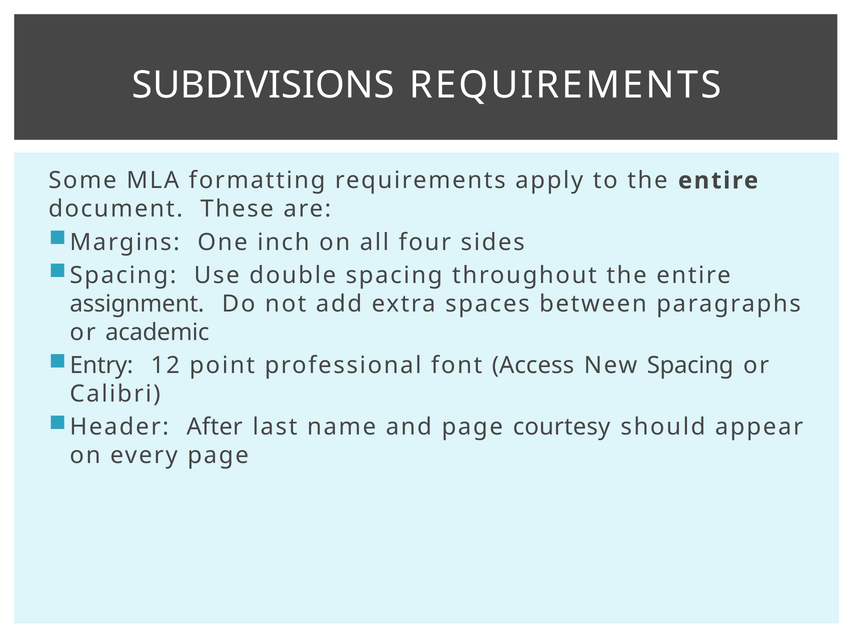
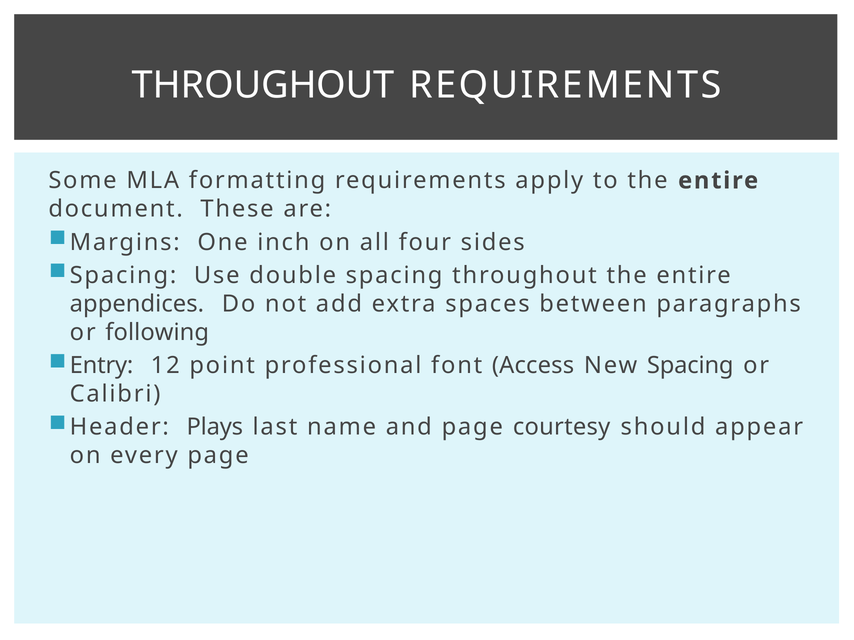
SUBDIVISIONS at (263, 85): SUBDIVISIONS -> THROUGHOUT
assignment: assignment -> appendices
academic: academic -> following
After: After -> Plays
